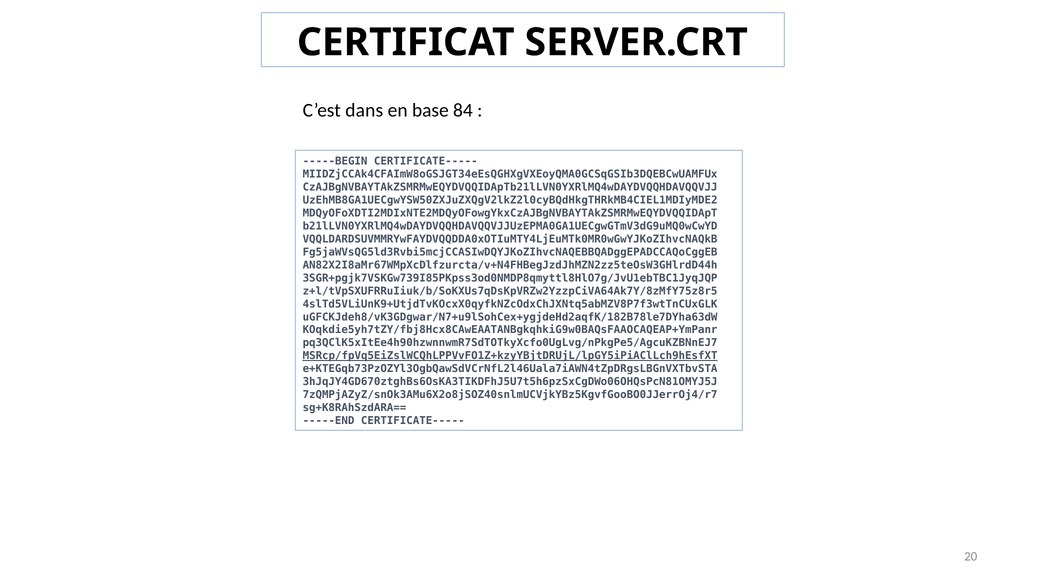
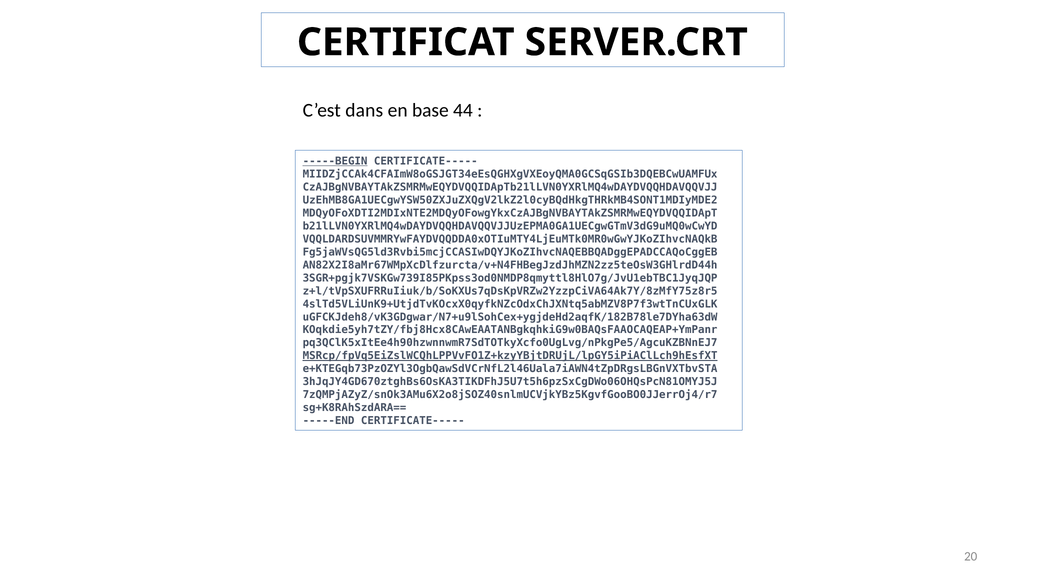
84: 84 -> 44
-----BEGIN underline: none -> present
UzEhMB8GA1UECgwYSW50ZXJuZXQgV2lkZ2l0cyBQdHkgTHRkMB4CIEL1MDIyMDE2: UzEhMB8GA1UECgwYSW50ZXJuZXQgV2lkZ2l0cyBQdHkgTHRkMB4CIEL1MDIyMDE2 -> UzEhMB8GA1UECgwYSW50ZXJuZXQgV2lkZ2l0cyBQdHkgTHRkMB4SONT1MDIyMDE2
